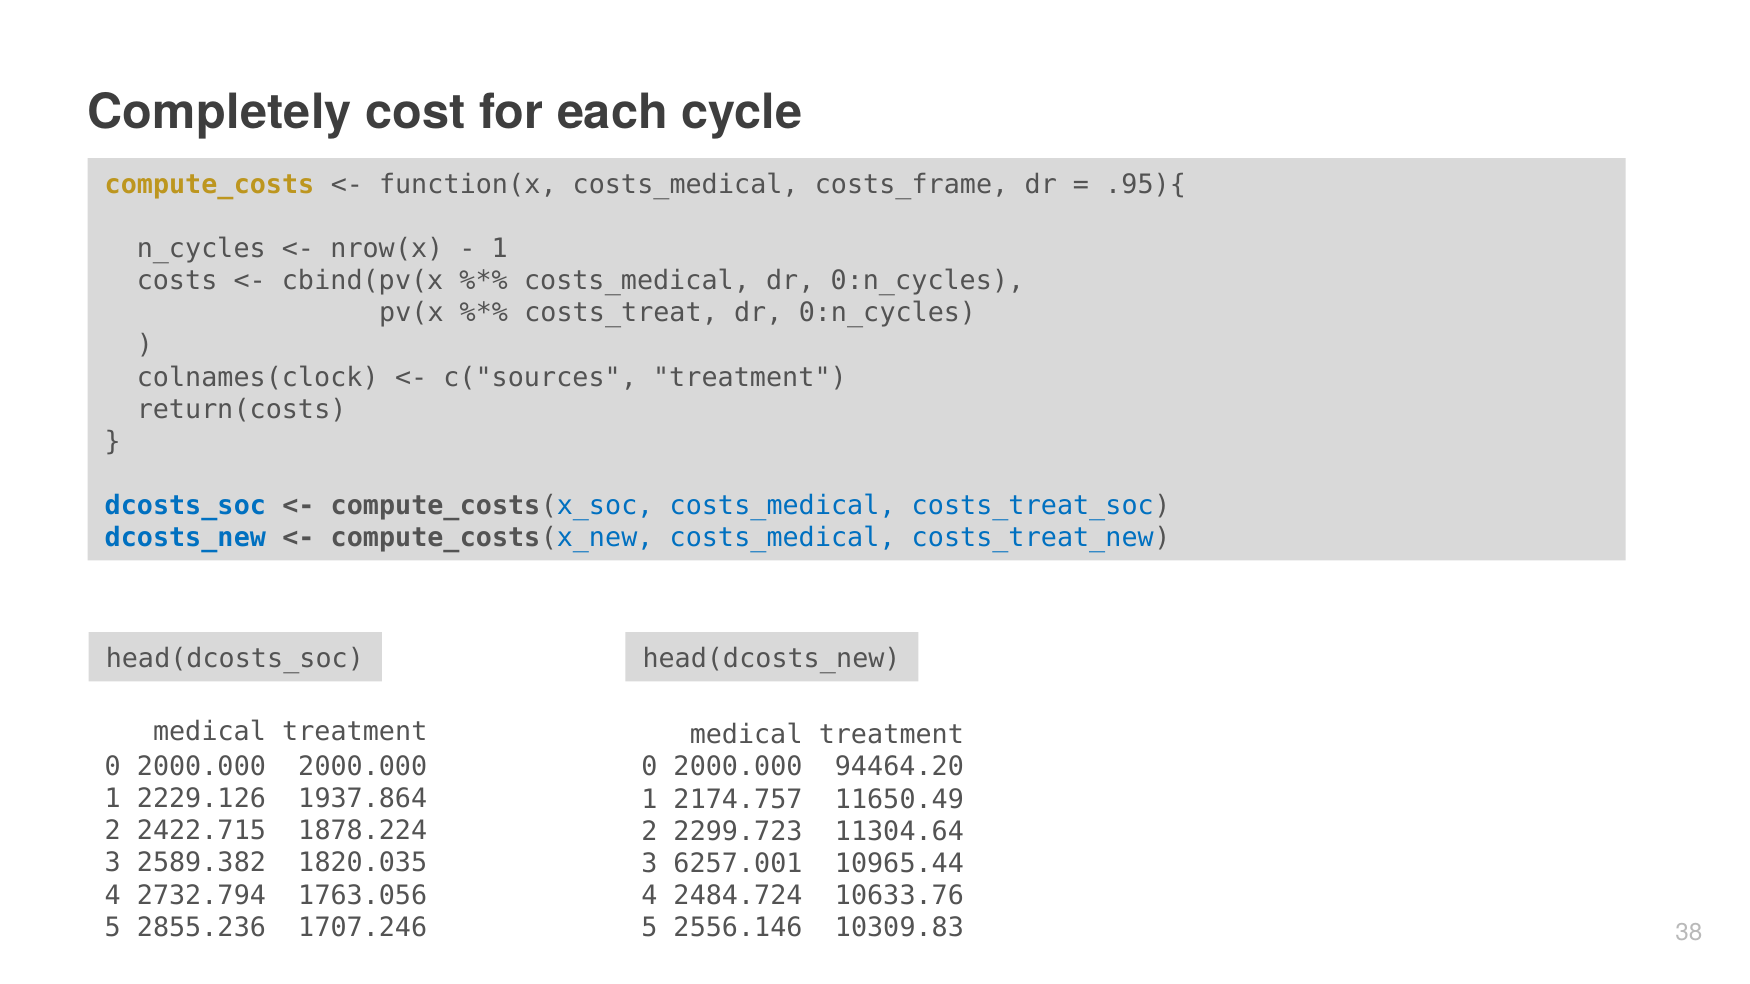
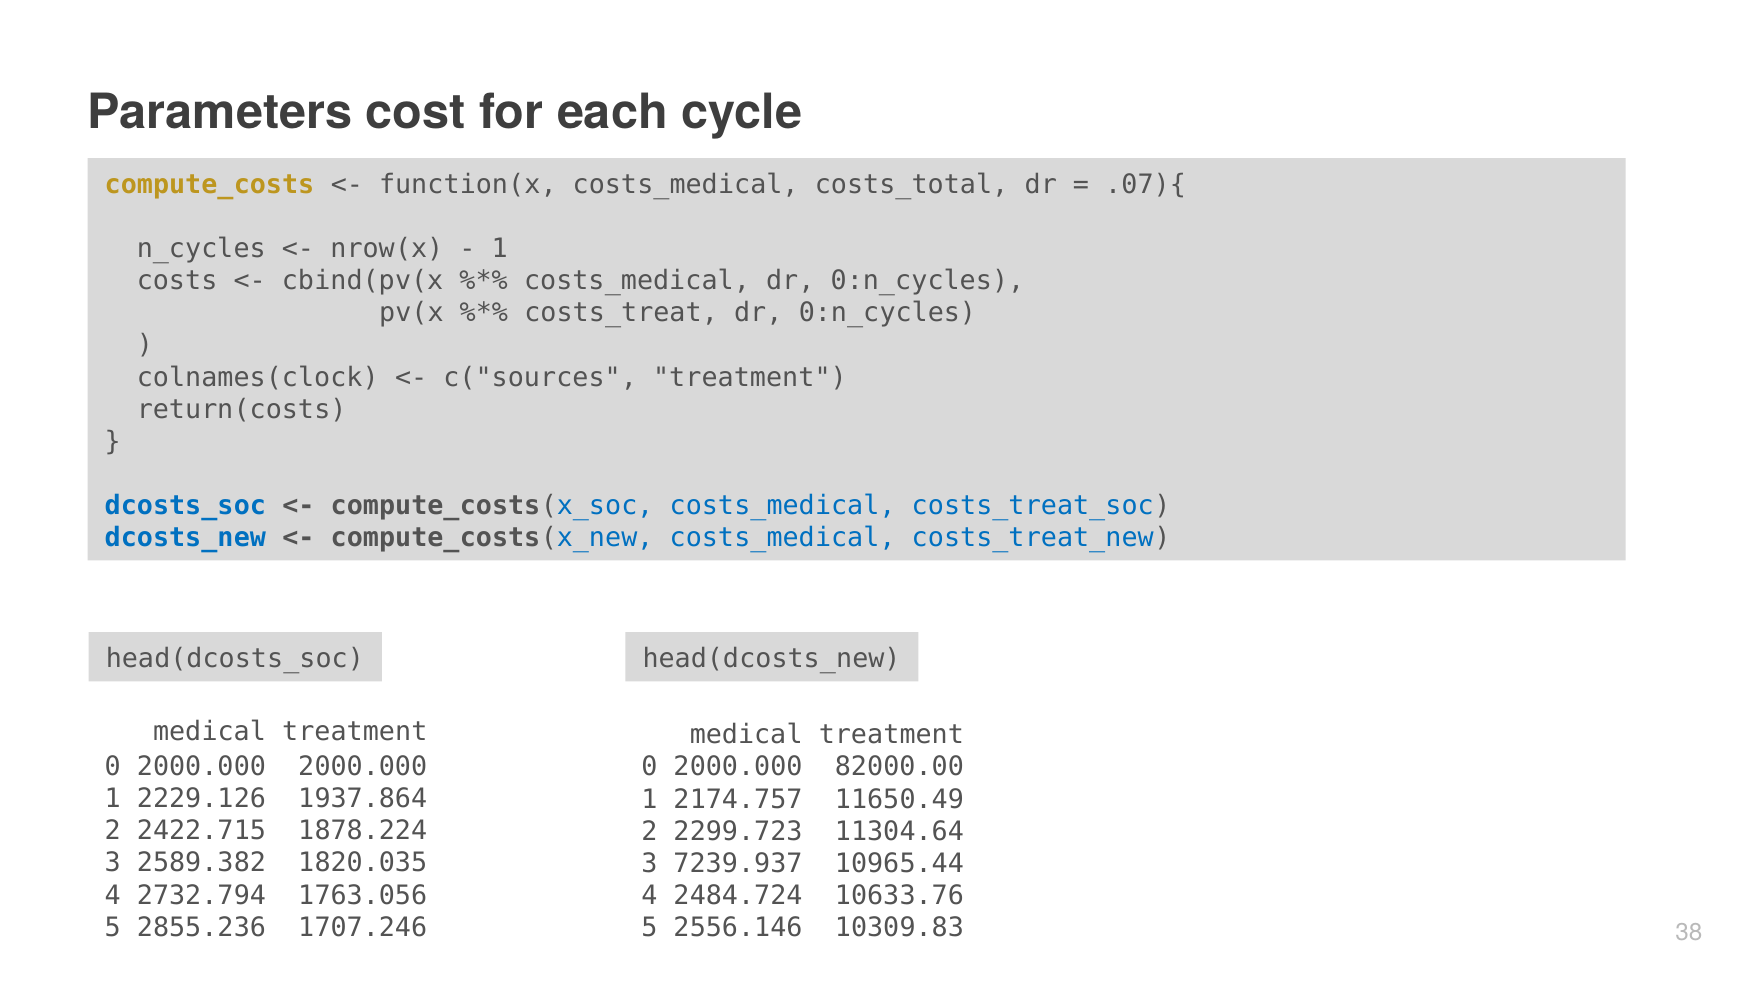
Completely: Completely -> Parameters
costs_frame: costs_frame -> costs_total
.95){: .95){ -> .07){
94464.20: 94464.20 -> 82000.00
6257.001: 6257.001 -> 7239.937
